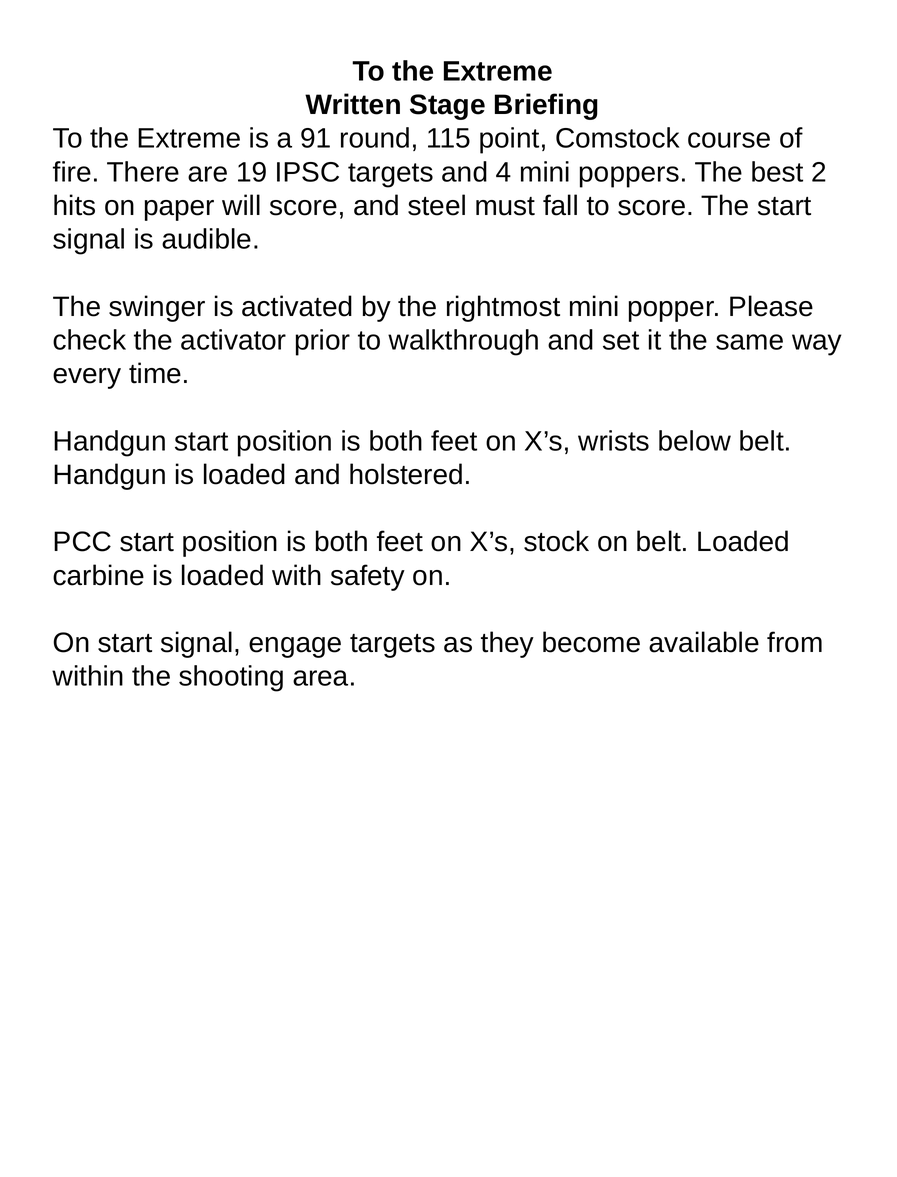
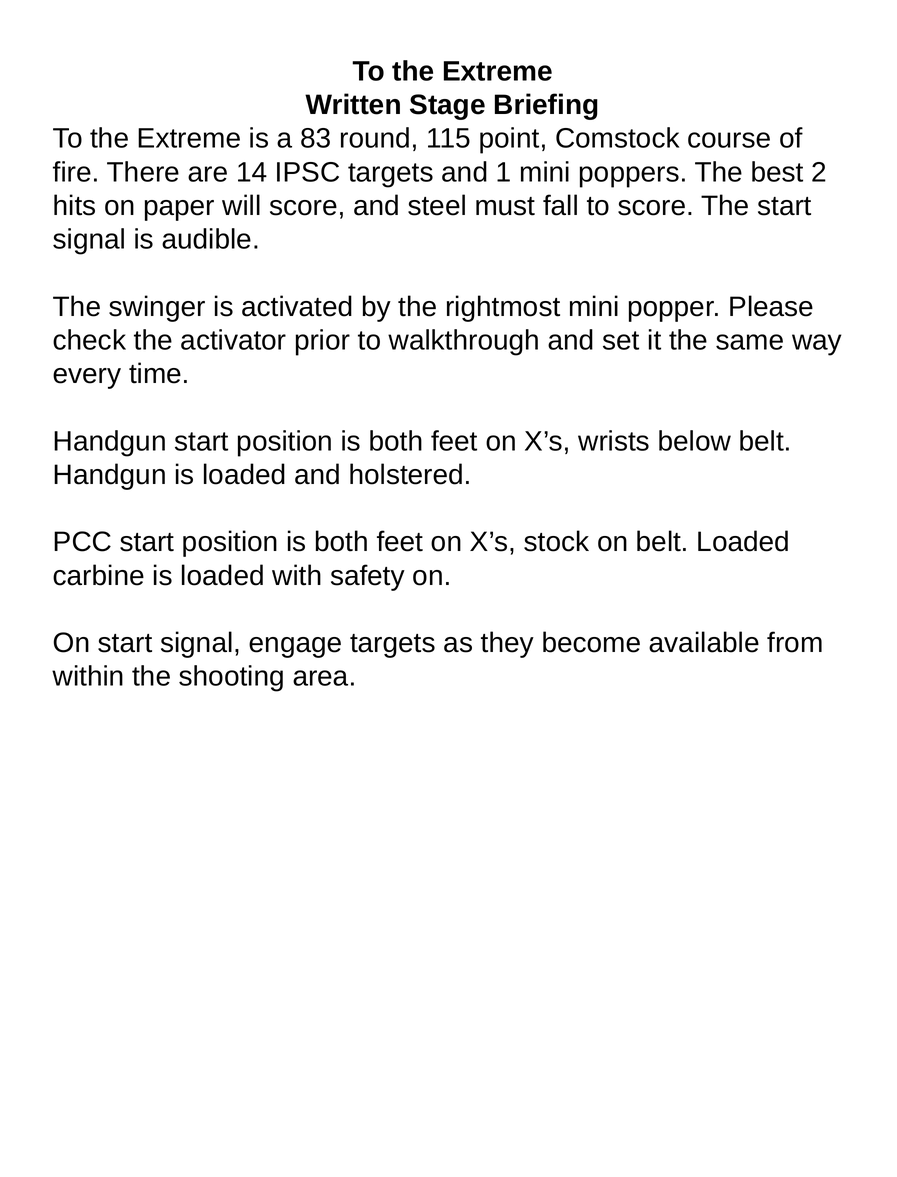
91: 91 -> 83
19: 19 -> 14
4: 4 -> 1
